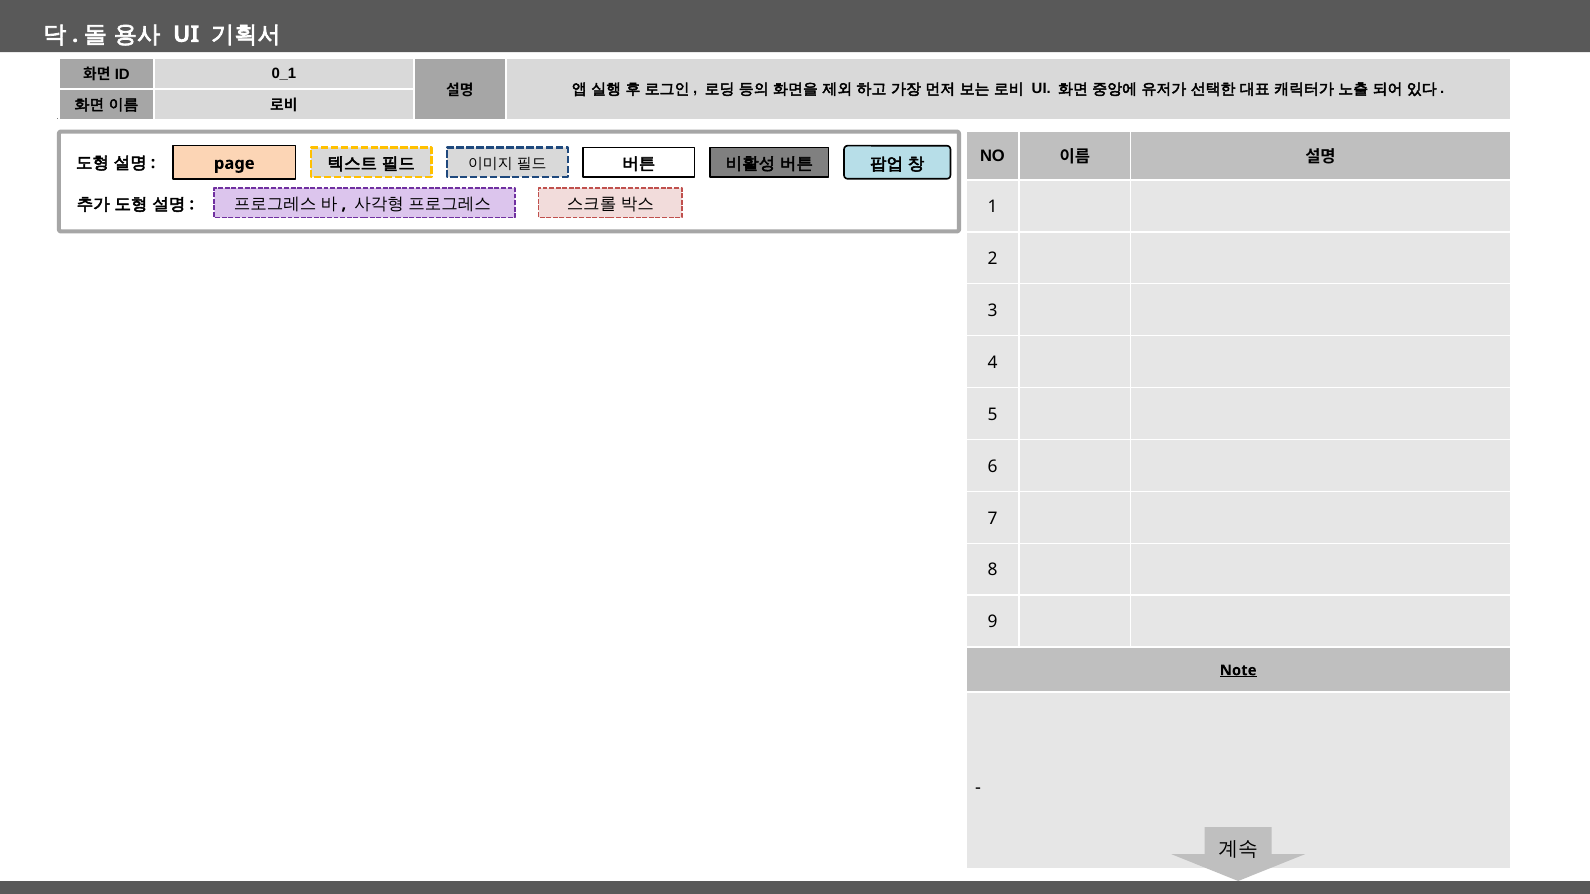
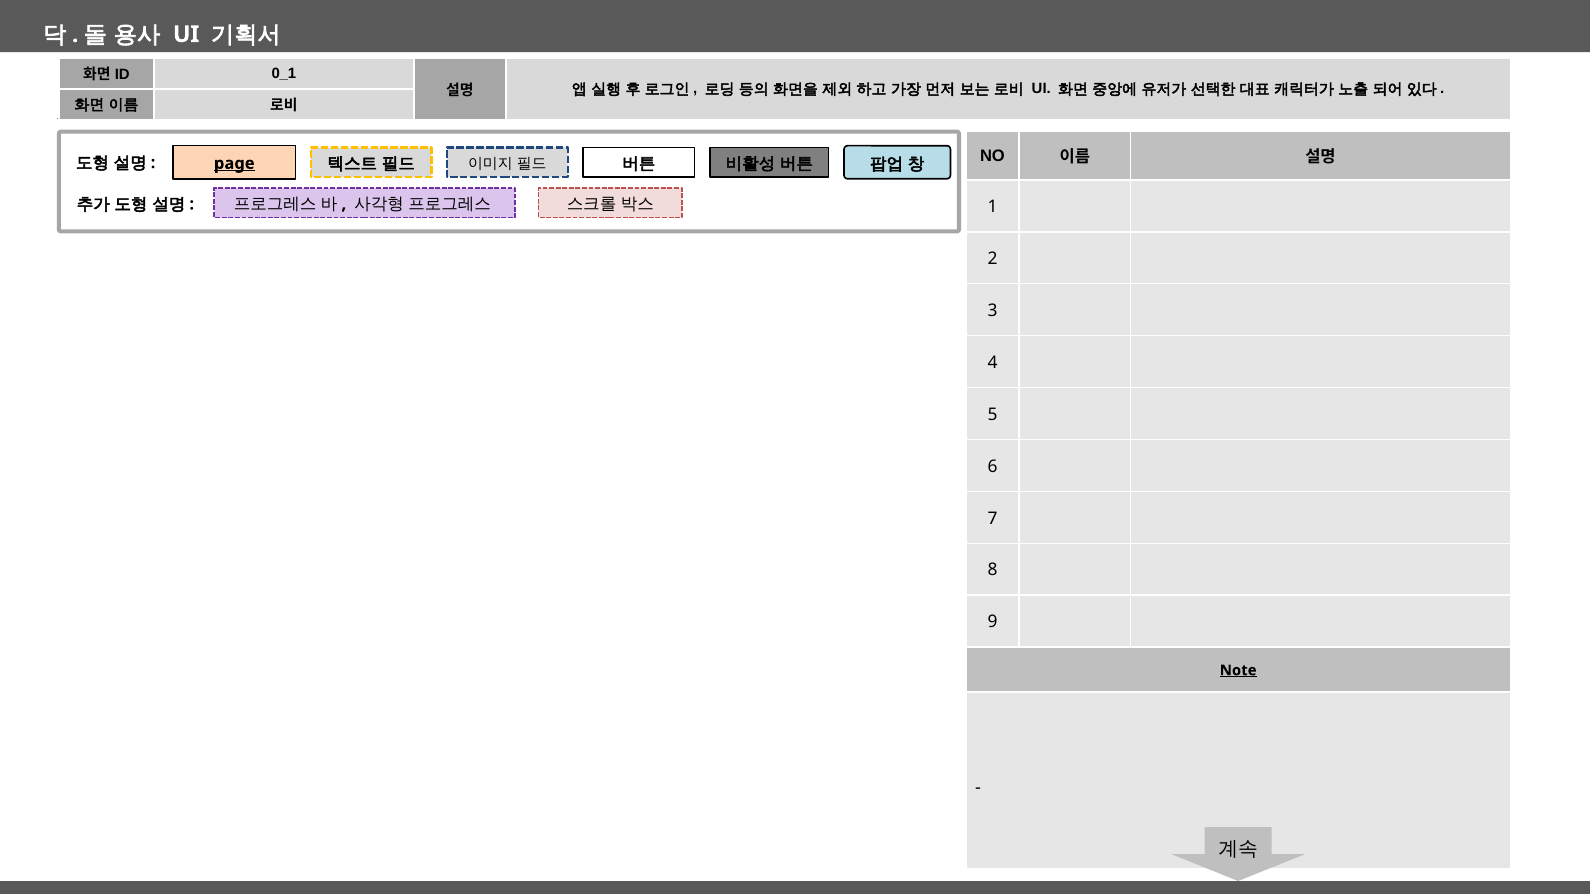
page underline: none -> present
